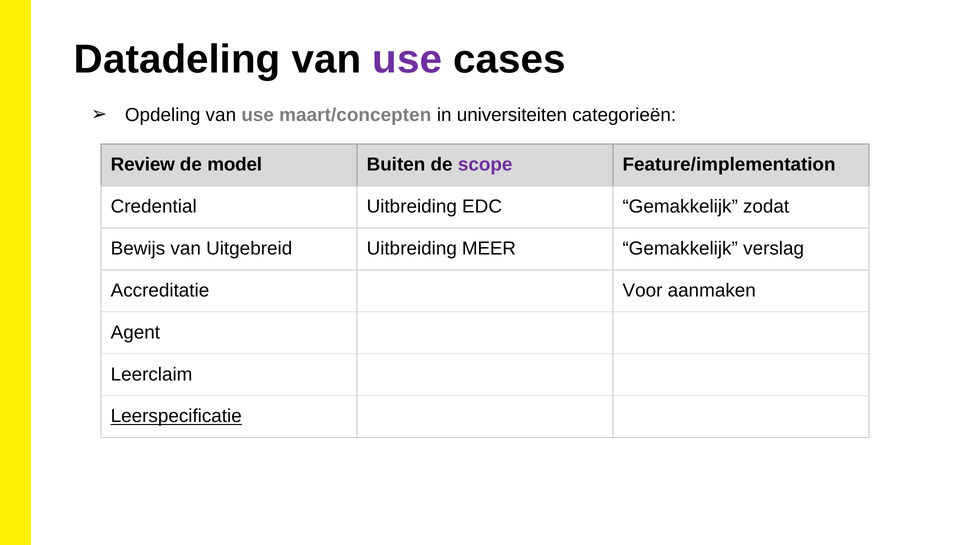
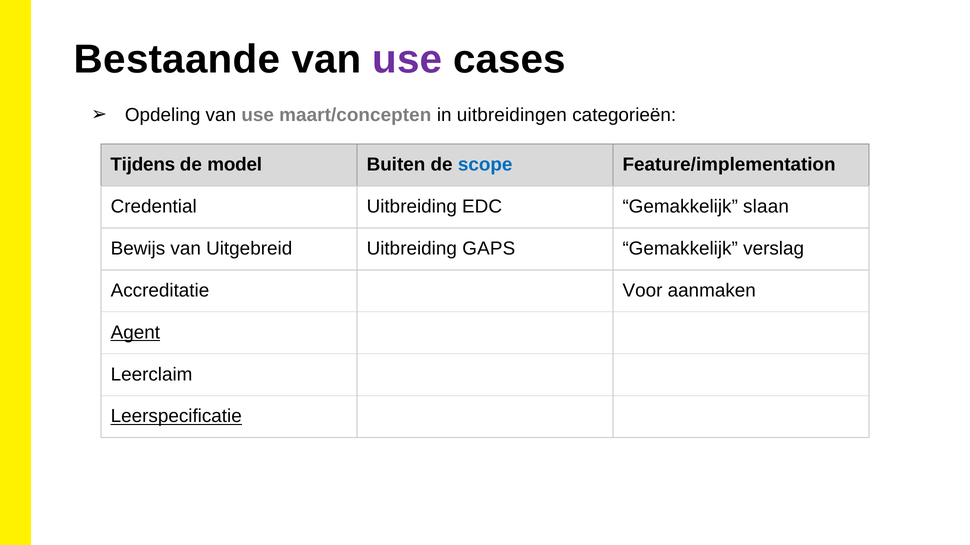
Datadeling: Datadeling -> Bestaande
universiteiten: universiteiten -> uitbreidingen
Review: Review -> Tijdens
scope colour: purple -> blue
zodat: zodat -> slaan
MEER: MEER -> GAPS
Agent underline: none -> present
